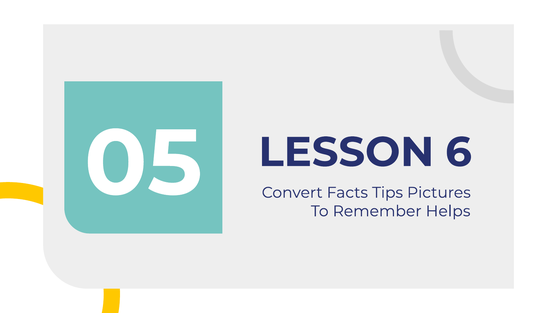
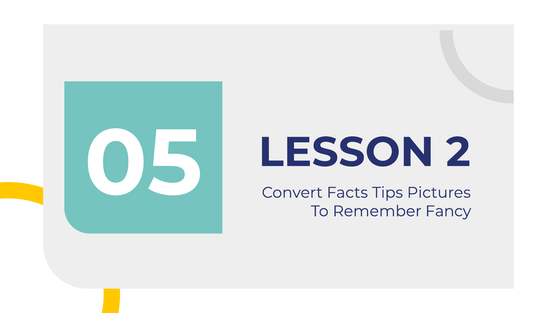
6: 6 -> 2
Helps: Helps -> Fancy
